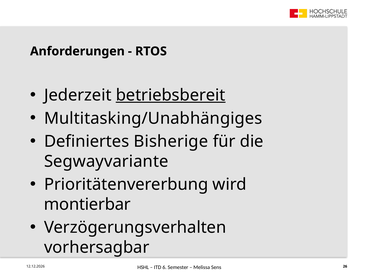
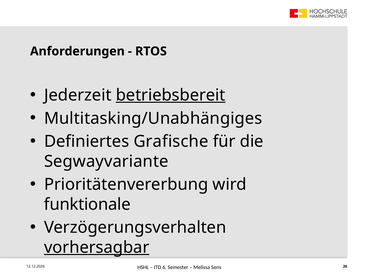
Bisherige: Bisherige -> Grafische
montierbar: montierbar -> funktionale
vorhersagbar underline: none -> present
